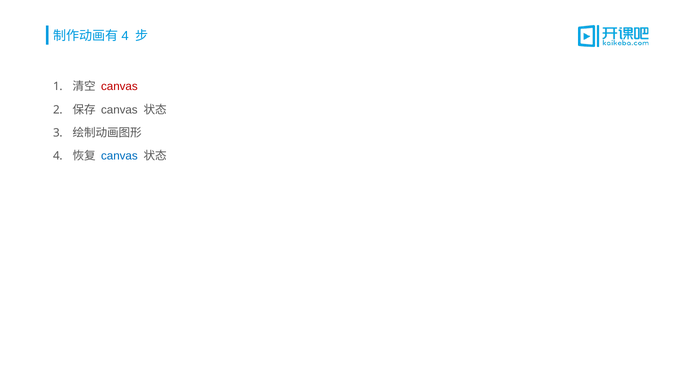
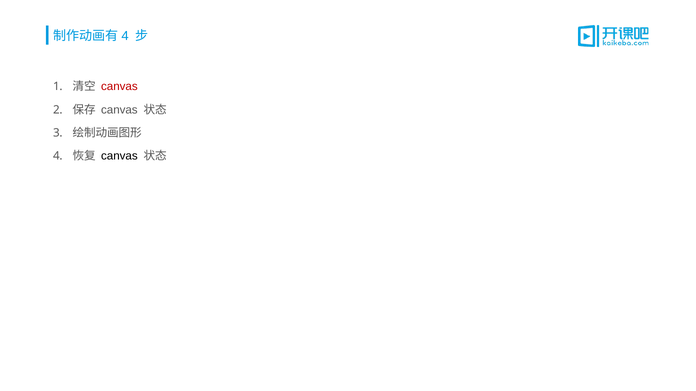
canvas at (119, 156) colour: blue -> black
